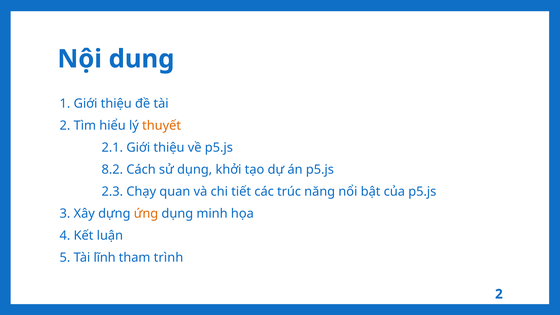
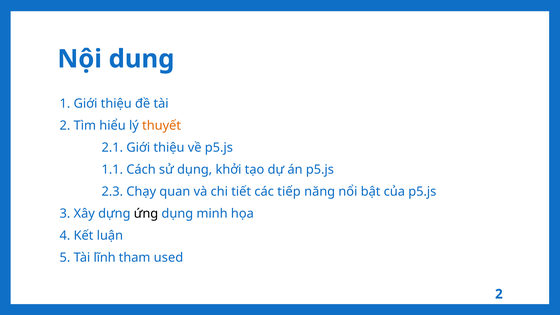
8.2: 8.2 -> 1.1
trúc: trúc -> tiếp
ứng colour: orange -> black
trình: trình -> used
